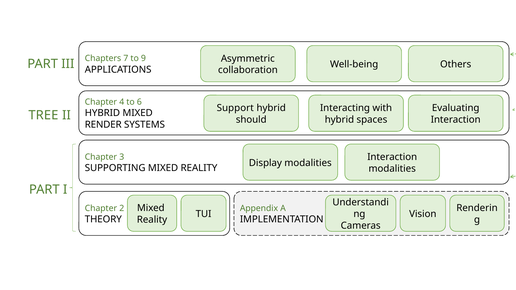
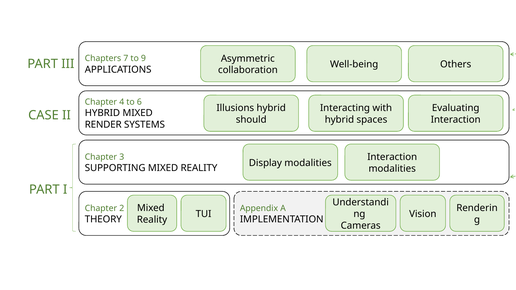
Support: Support -> Illusions
TREE: TREE -> CASE
